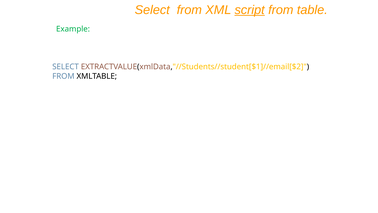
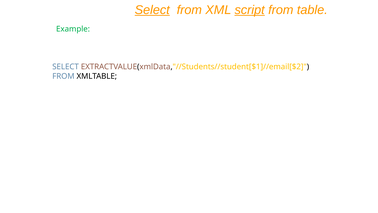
Select at (152, 10) underline: none -> present
